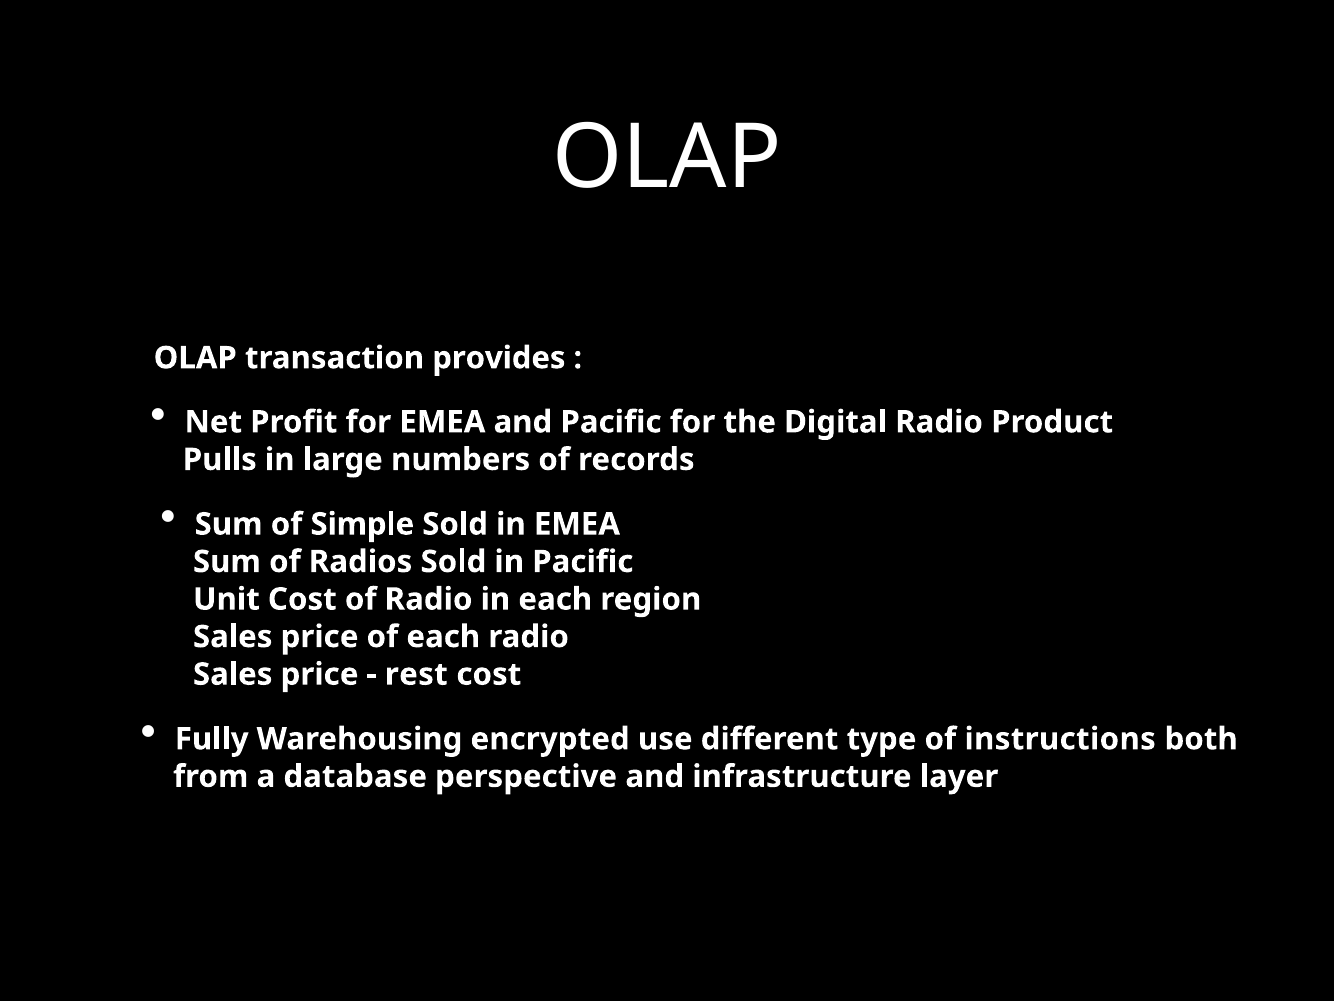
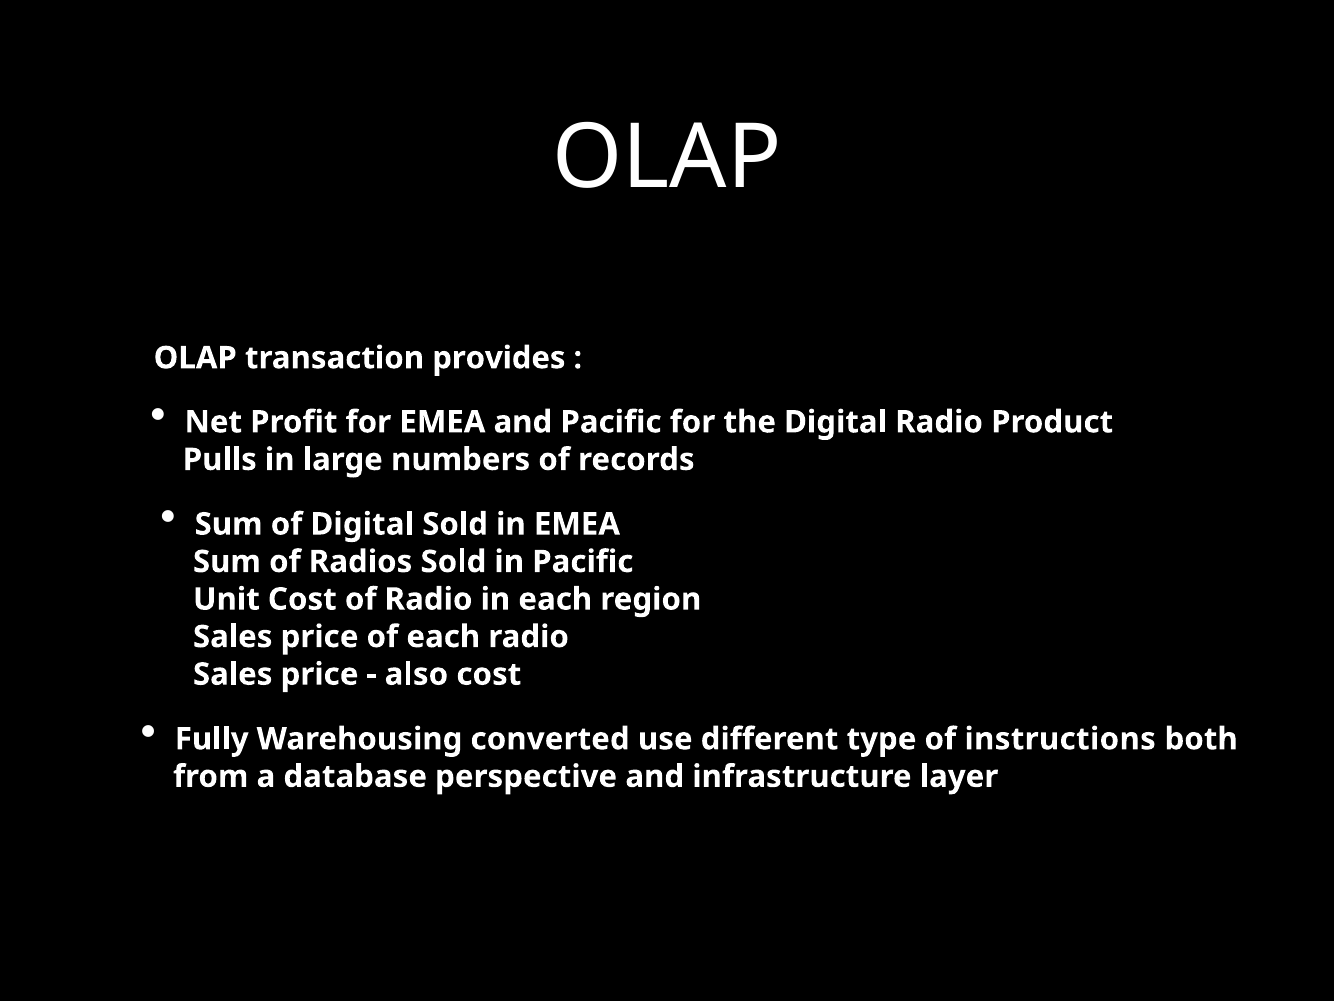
of Simple: Simple -> Digital
rest: rest -> also
encrypted: encrypted -> converted
